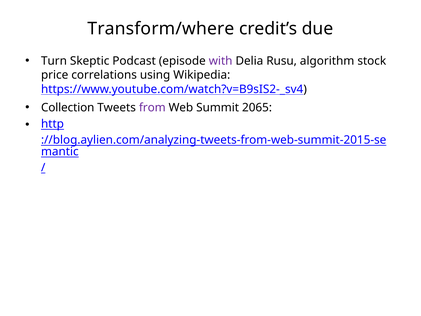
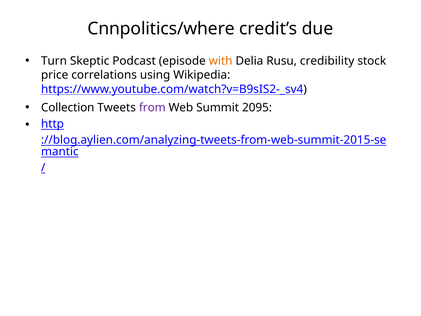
Transform/where: Transform/where -> Cnnpolitics/where
with colour: purple -> orange
algorithm: algorithm -> credibility
2065: 2065 -> 2095
